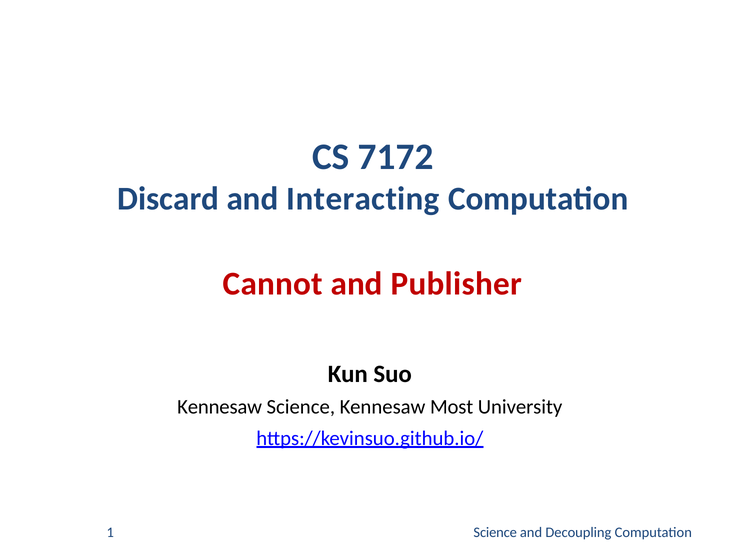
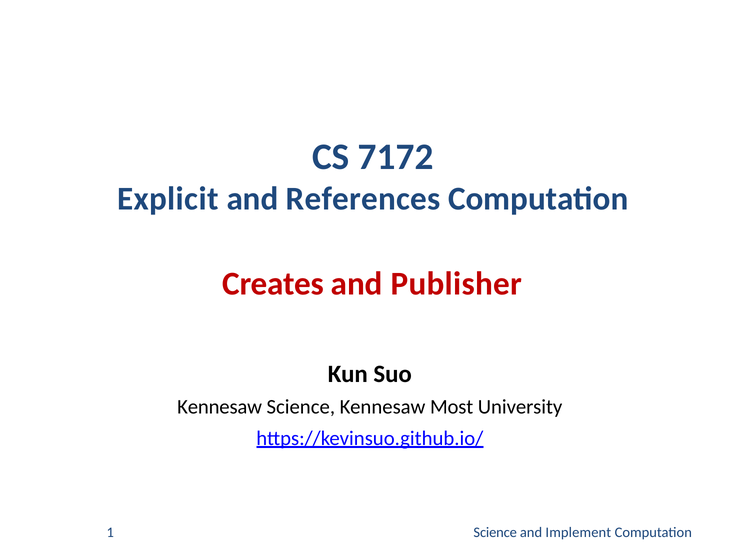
Discard: Discard -> Explicit
Interacting: Interacting -> References
Cannot: Cannot -> Creates
Decoupling: Decoupling -> Implement
